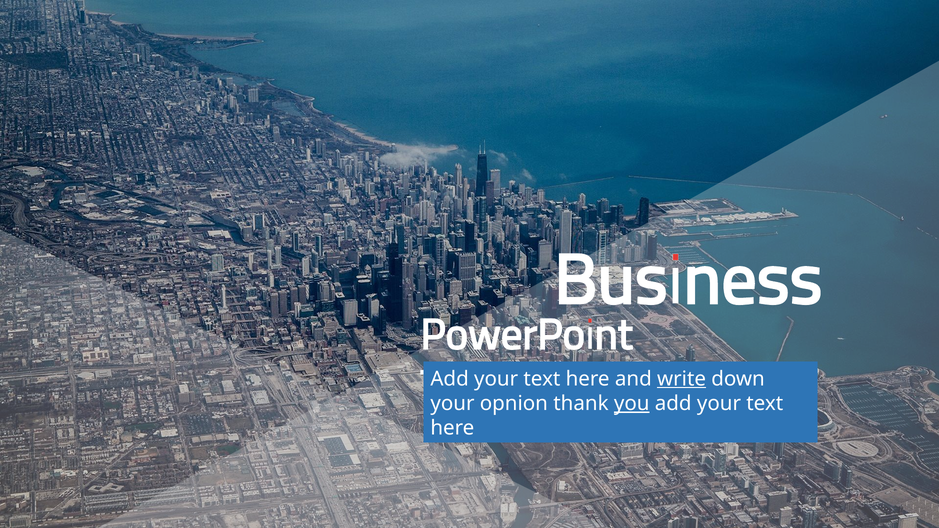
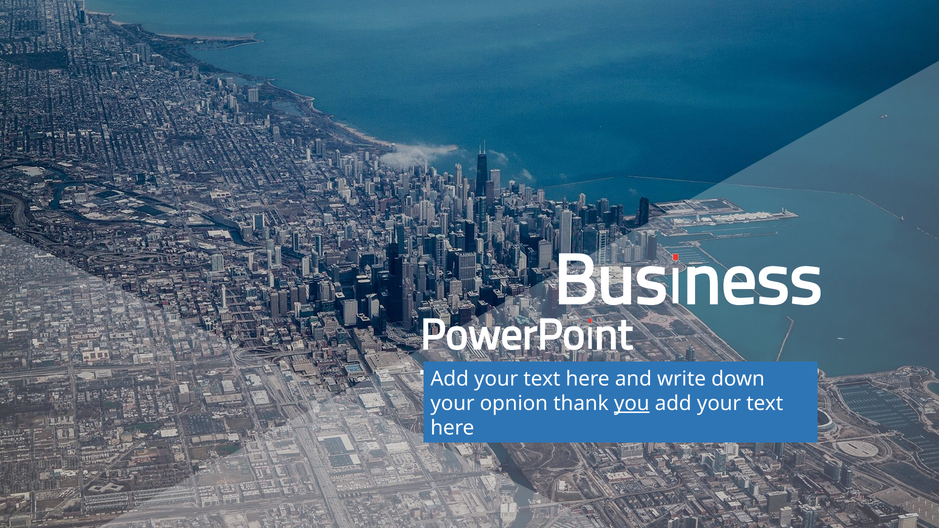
write underline: present -> none
